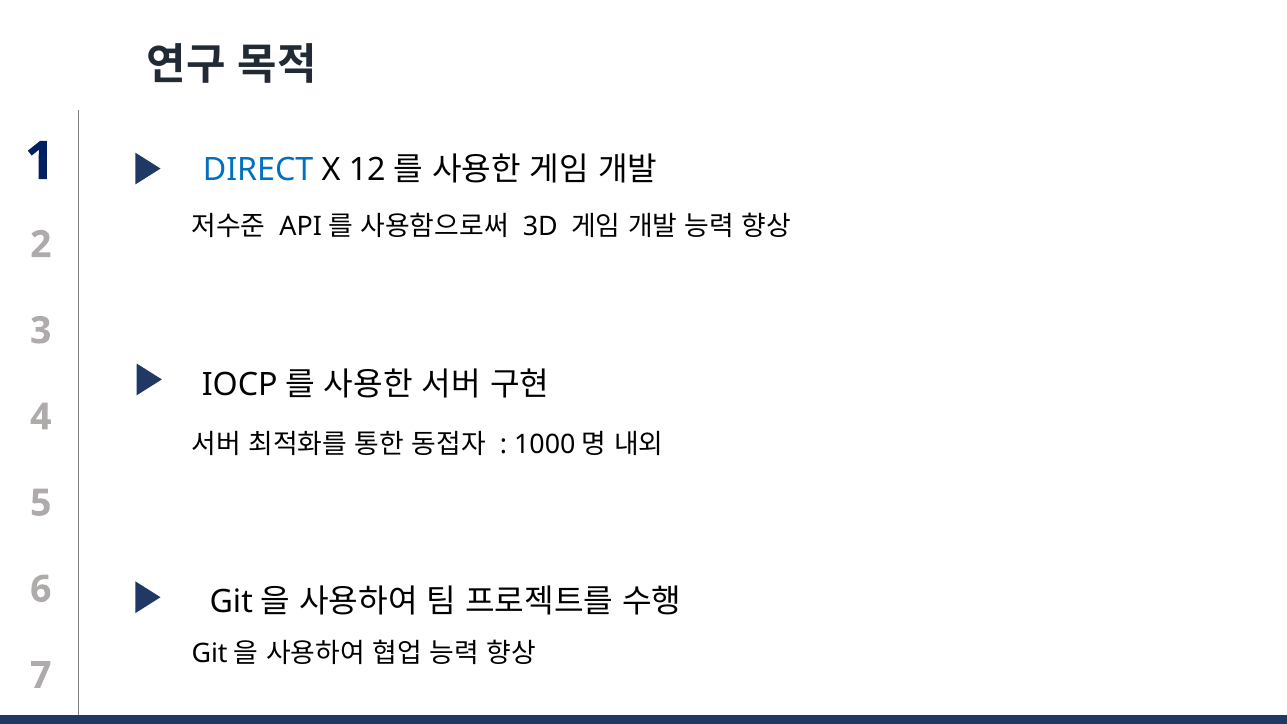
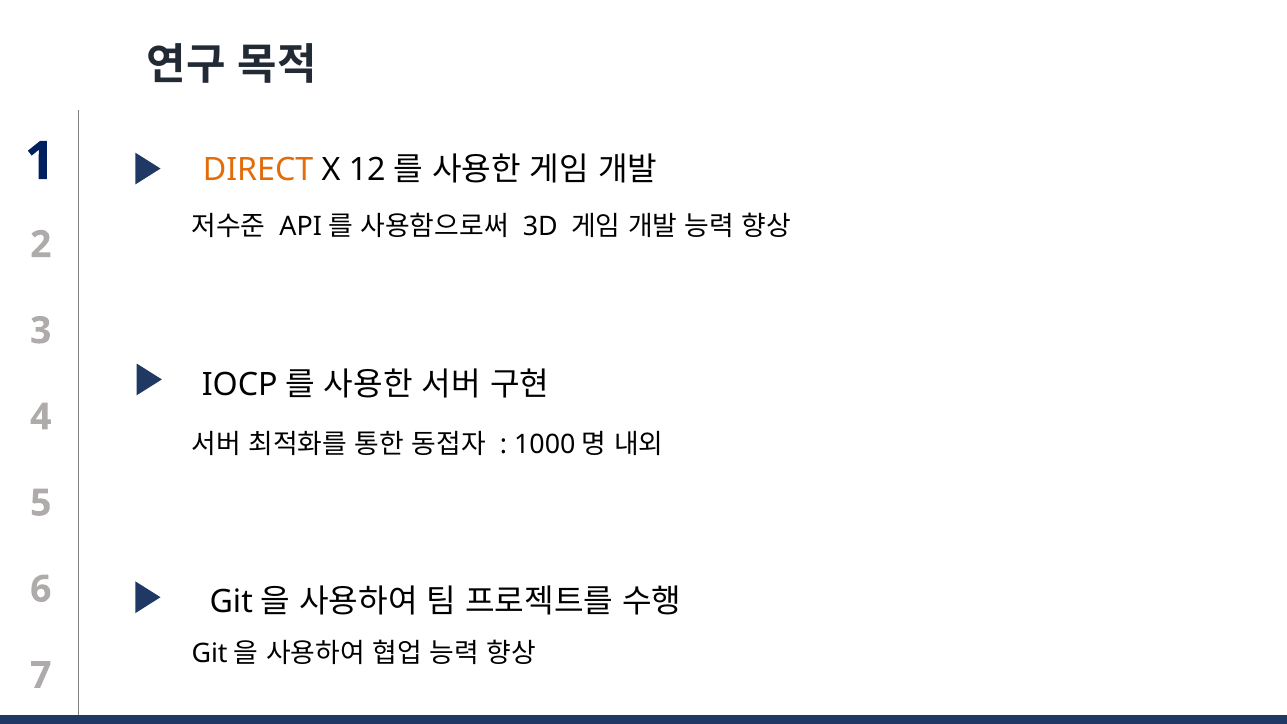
DIRECT colour: blue -> orange
